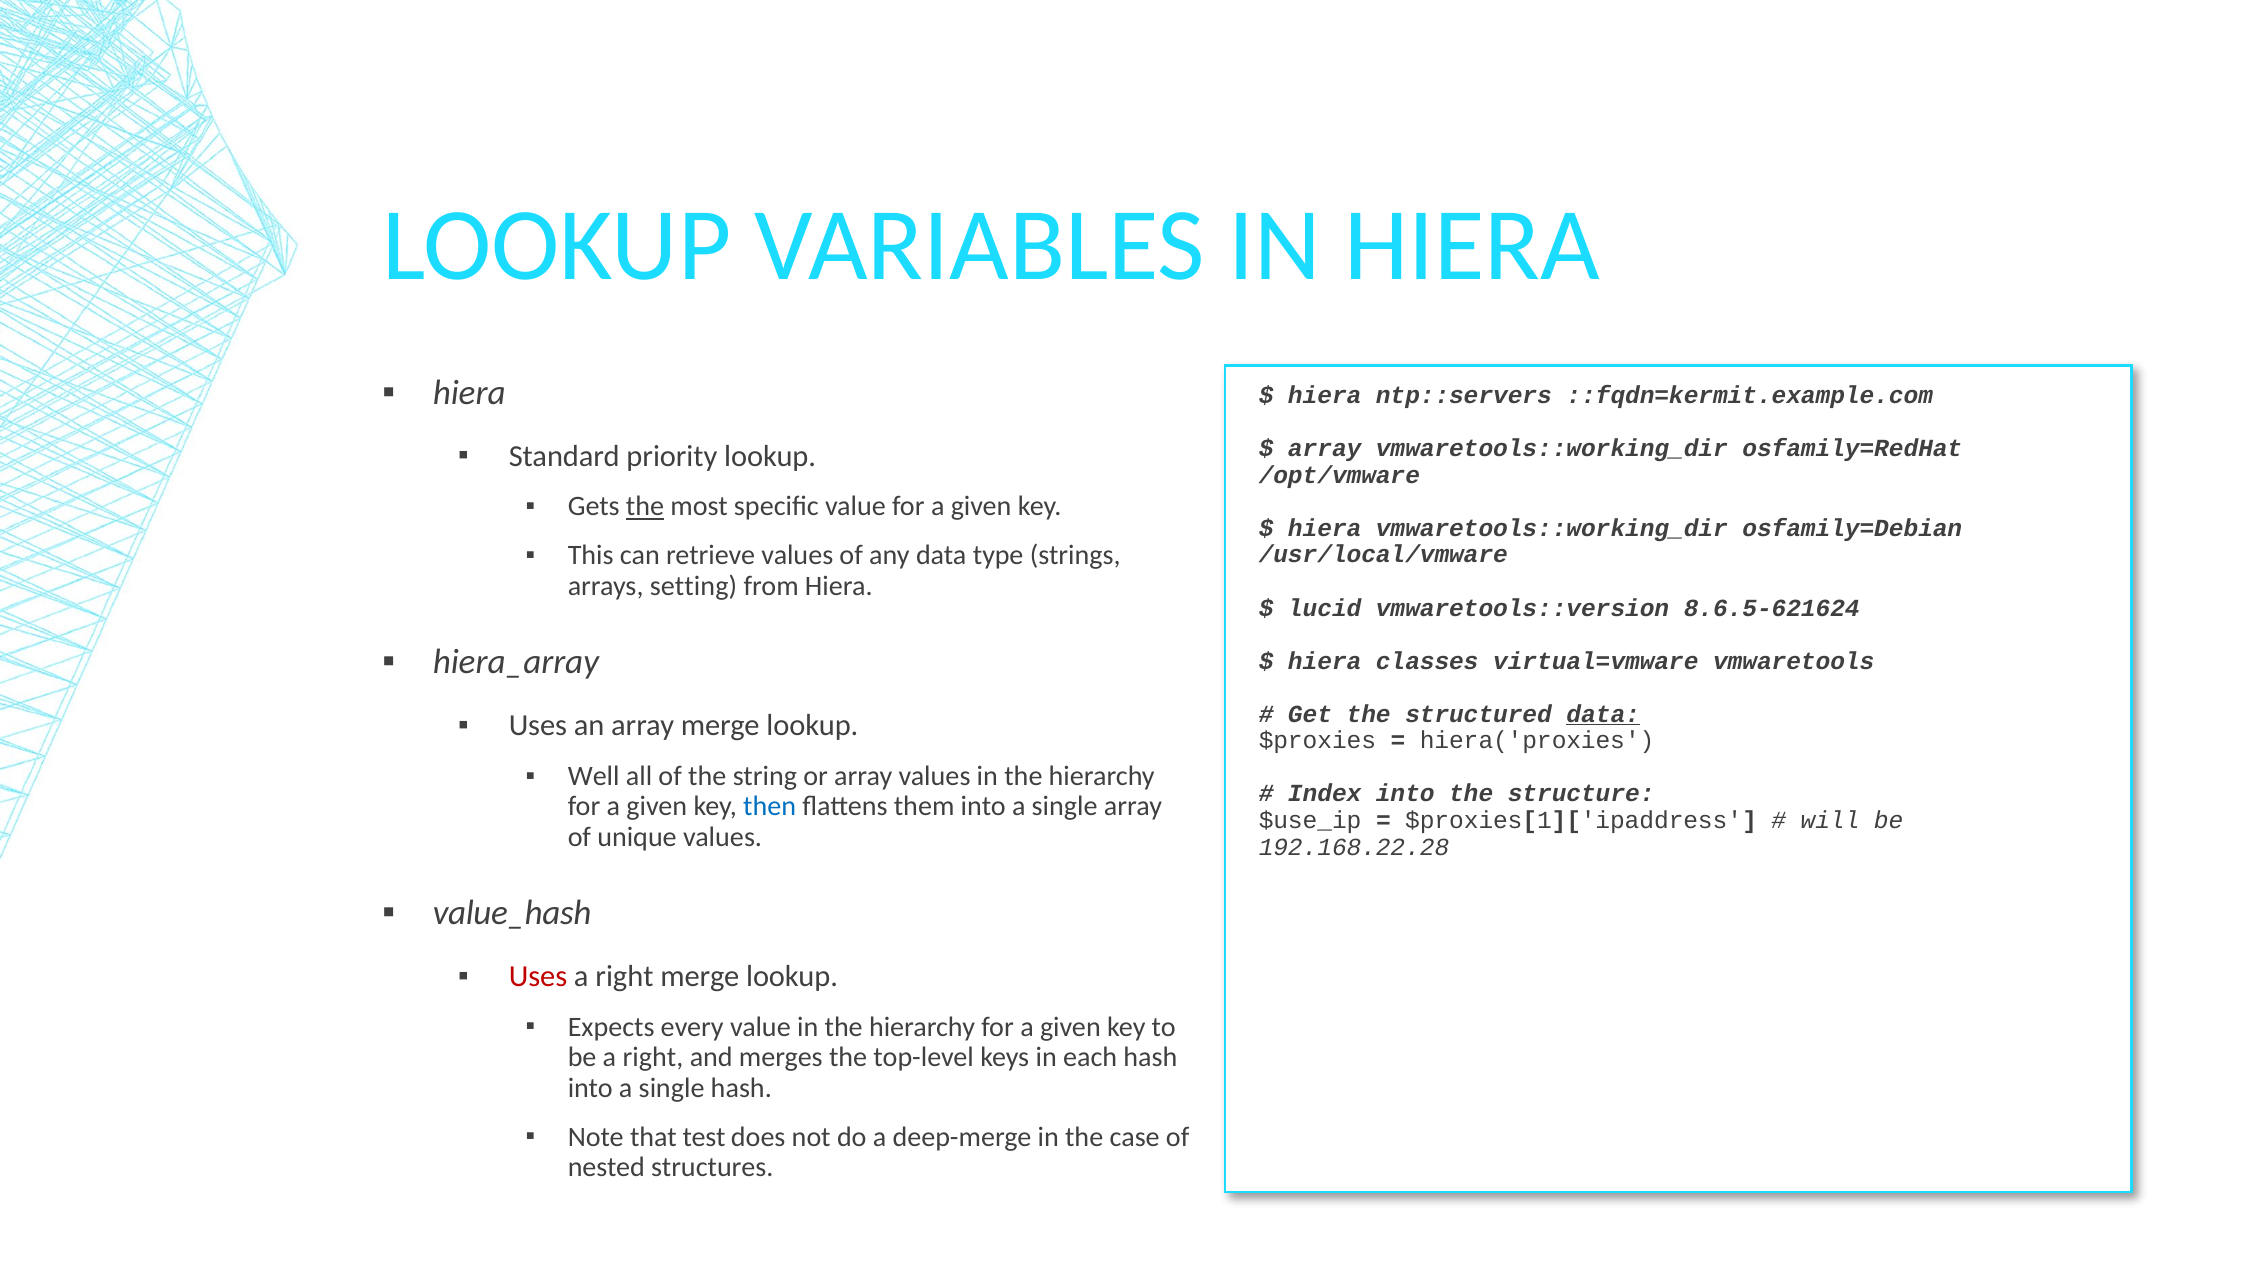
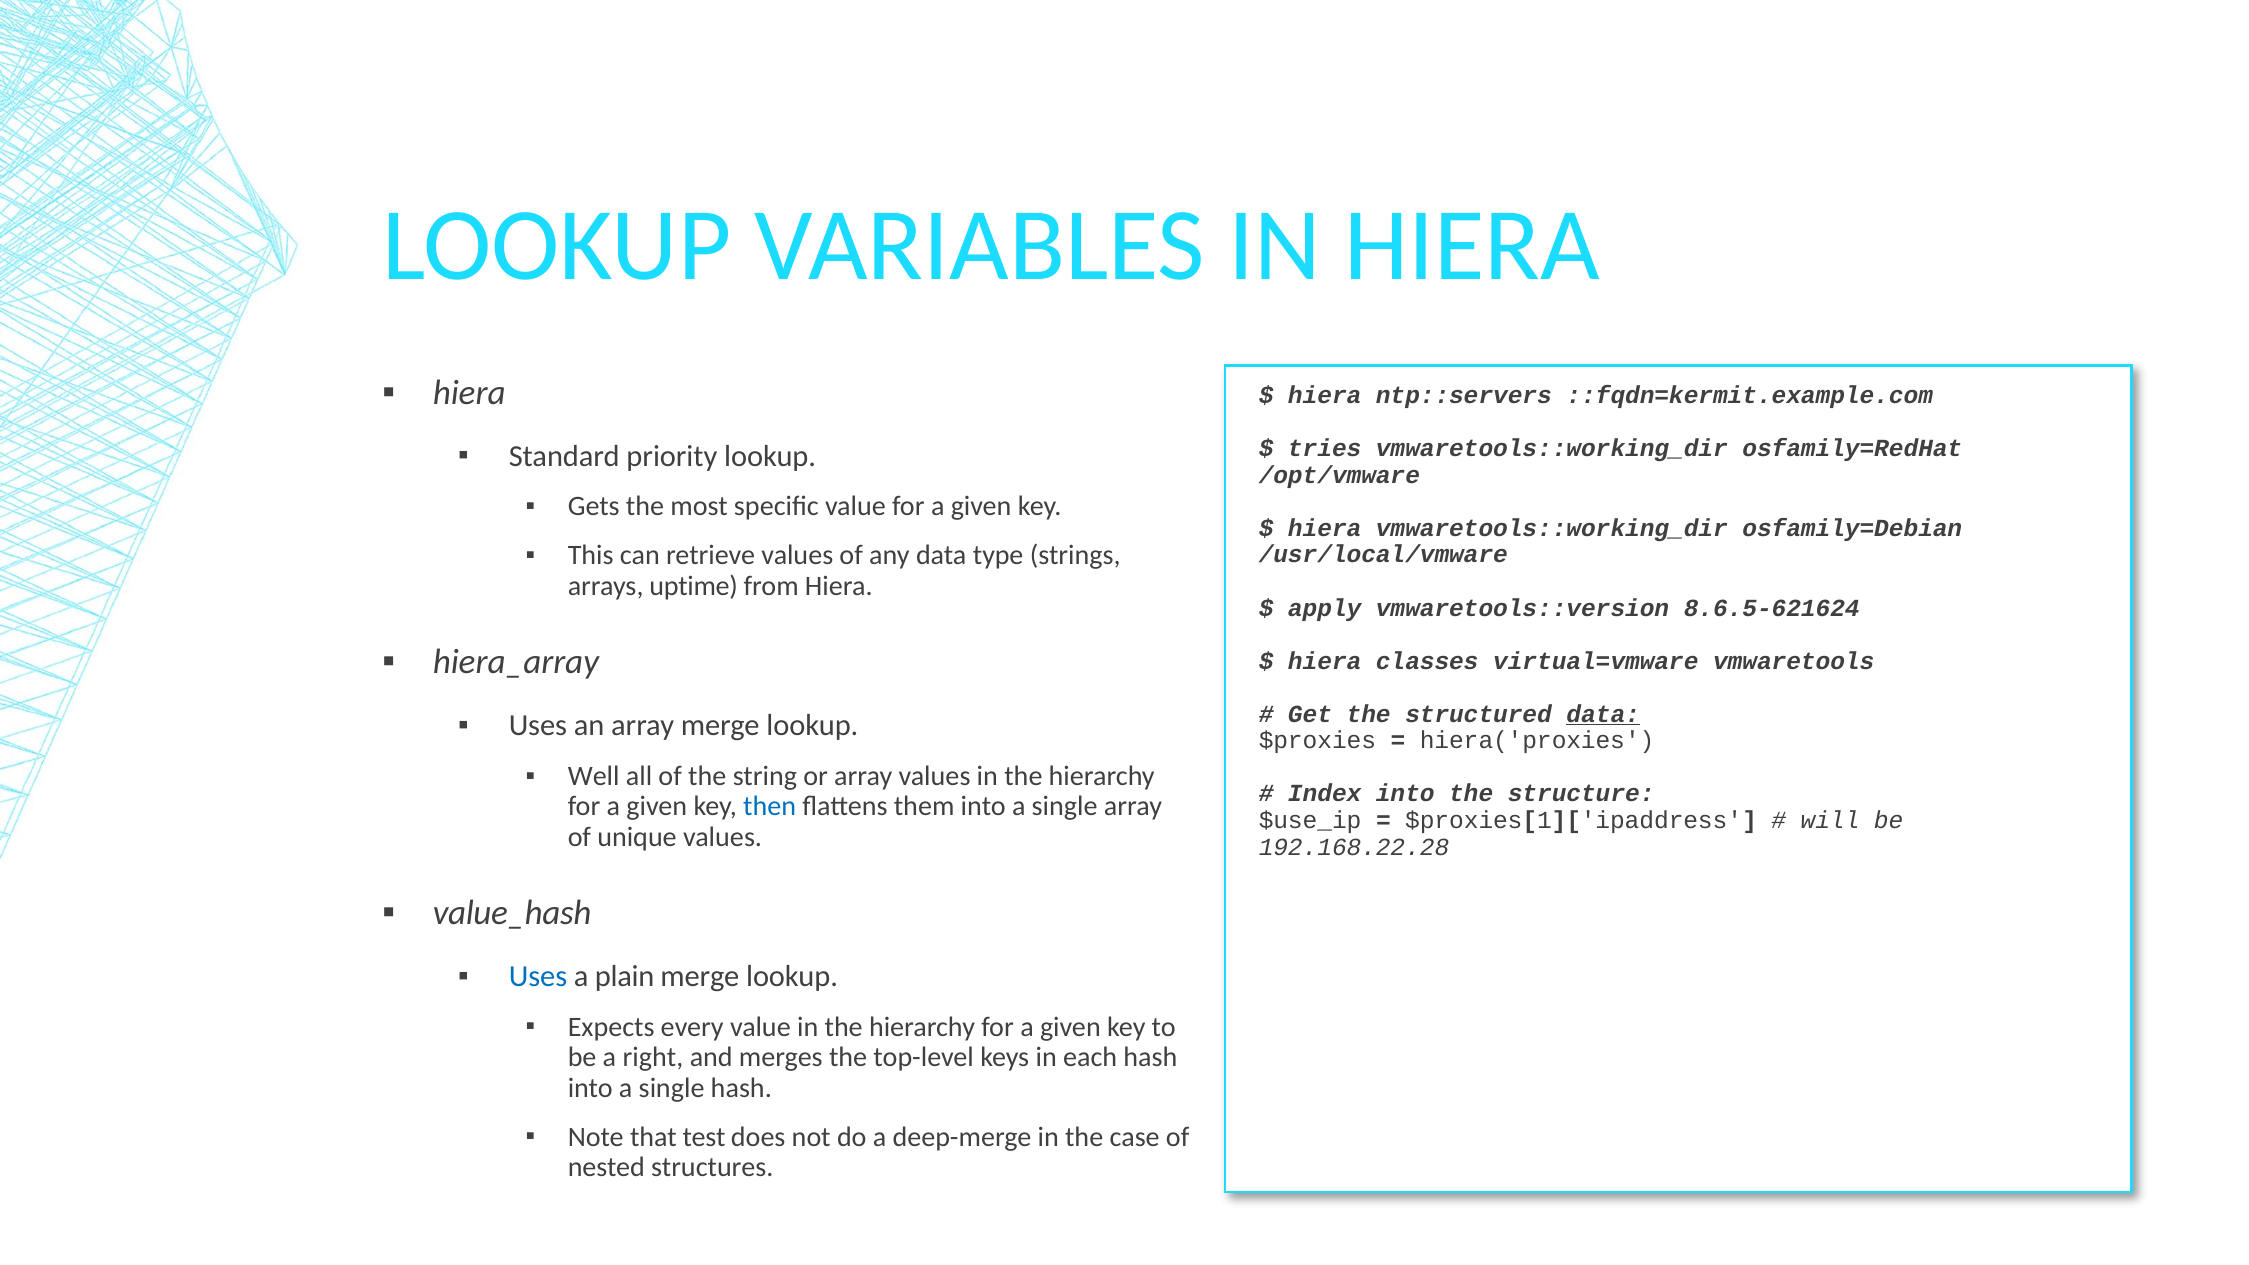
array at (1325, 449): array -> tries
the at (645, 507) underline: present -> none
setting: setting -> uptime
lucid: lucid -> apply
Uses at (538, 977) colour: red -> blue
right at (624, 977): right -> plain
